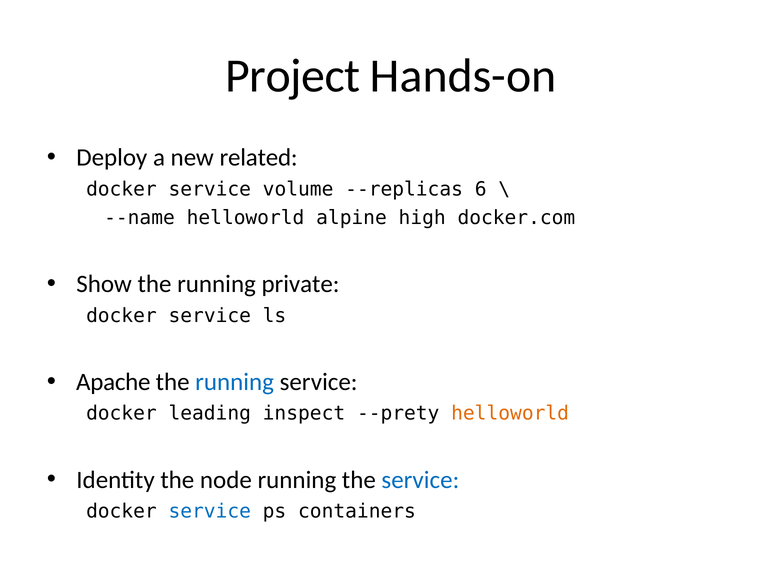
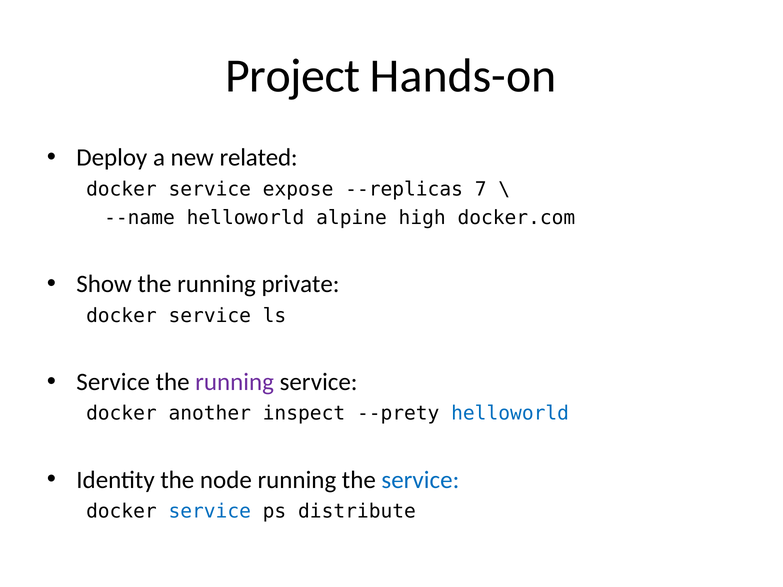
volume: volume -> expose
6: 6 -> 7
Apache at (113, 382): Apache -> Service
running at (235, 382) colour: blue -> purple
leading: leading -> another
helloworld at (510, 414) colour: orange -> blue
containers: containers -> distribute
